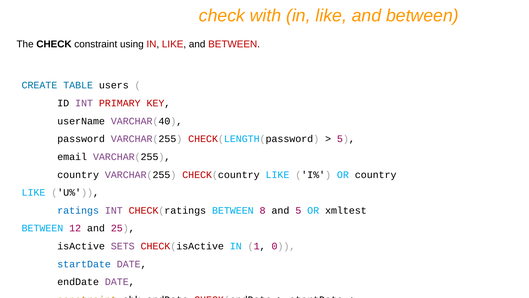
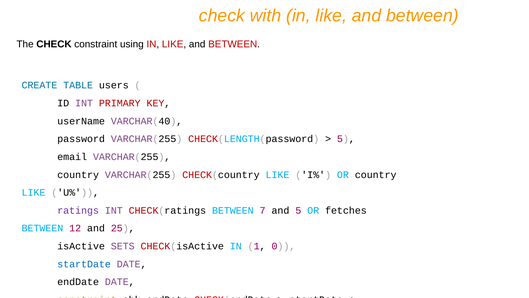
ratings colour: blue -> purple
BETWEEN 8: 8 -> 7
xmltest: xmltest -> fetches
